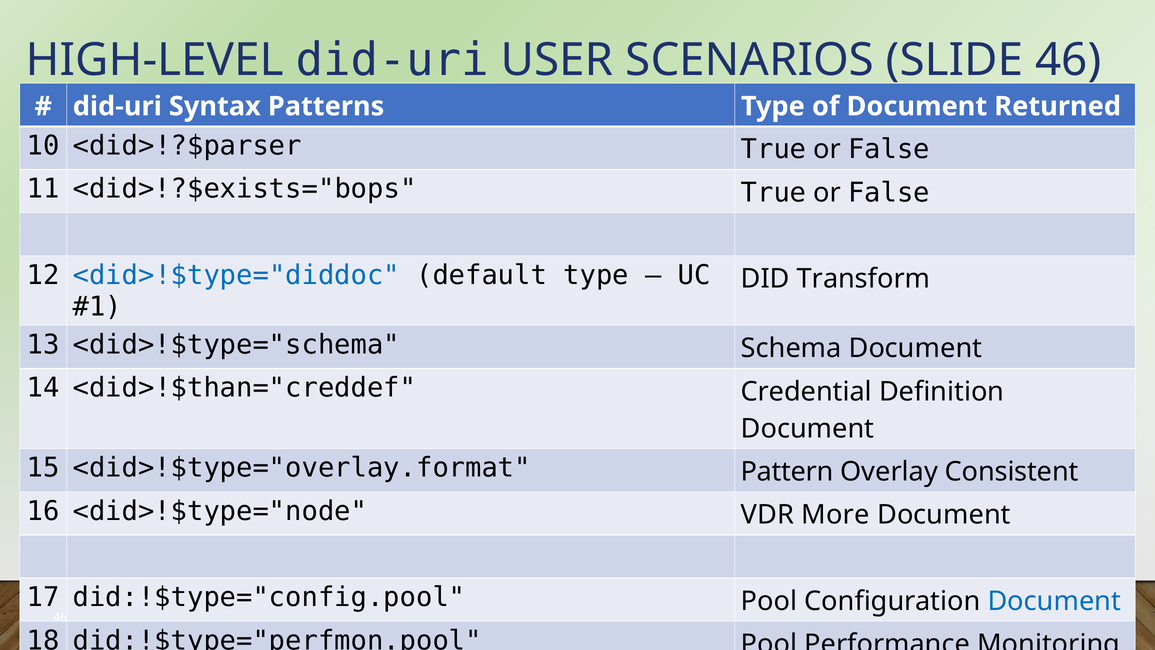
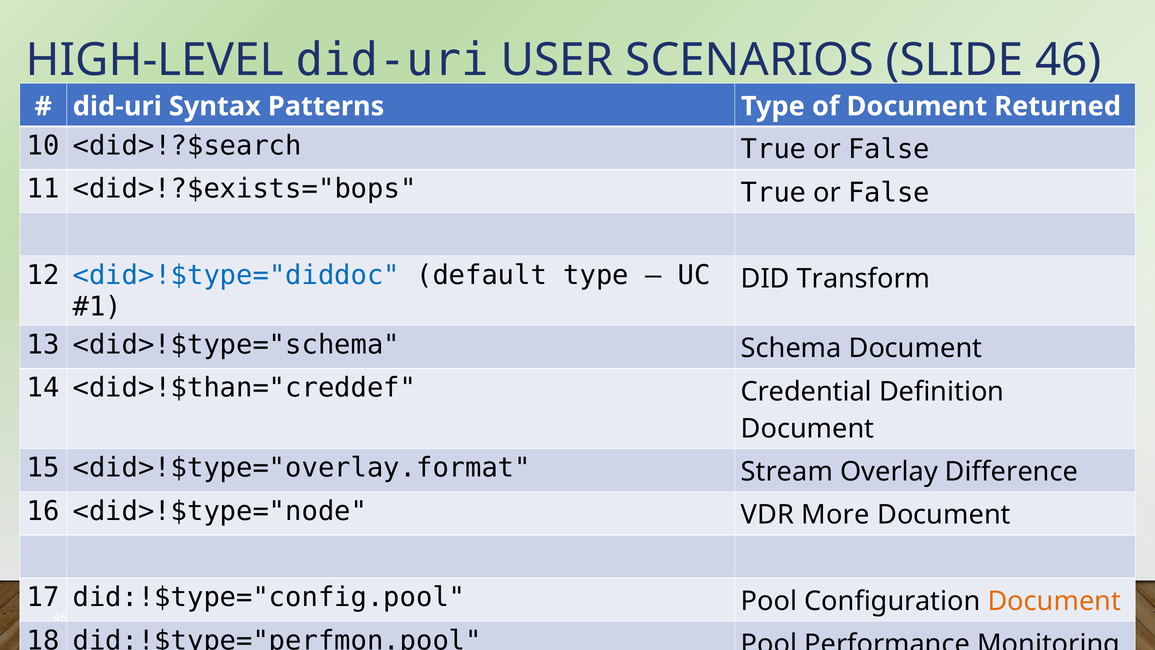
<did>!?$parser: <did>!?$parser -> <did>!?$search
Pattern: Pattern -> Stream
Consistent: Consistent -> Difference
Document at (1054, 601) colour: blue -> orange
